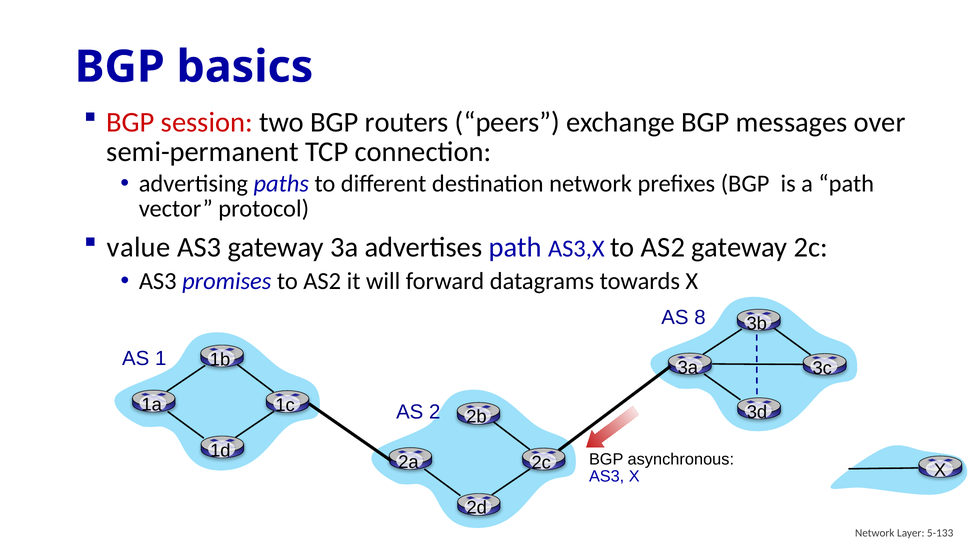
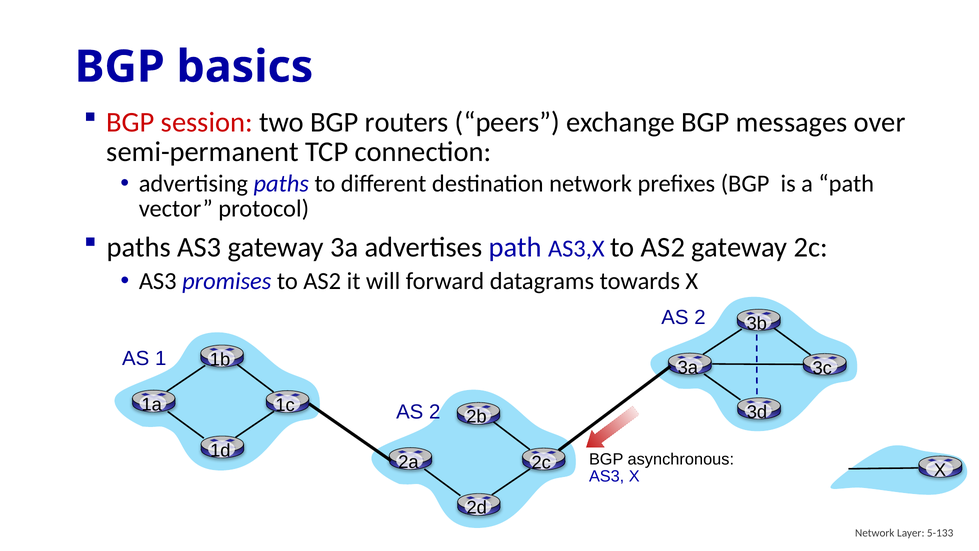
value at (139, 247): value -> paths
8 at (700, 317): 8 -> 2
